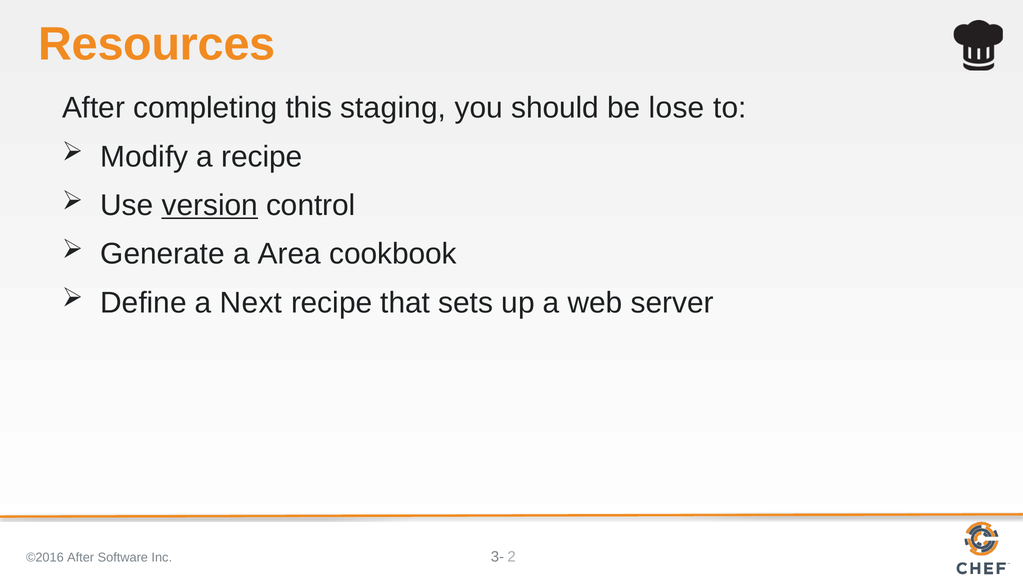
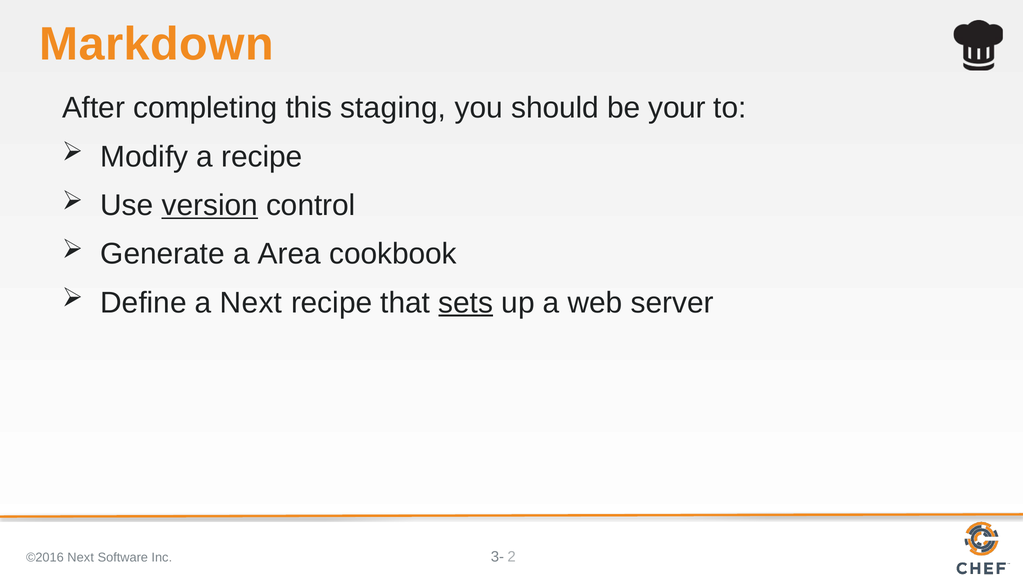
Resources: Resources -> Markdown
lose: lose -> your
sets underline: none -> present
©2016 After: After -> Next
